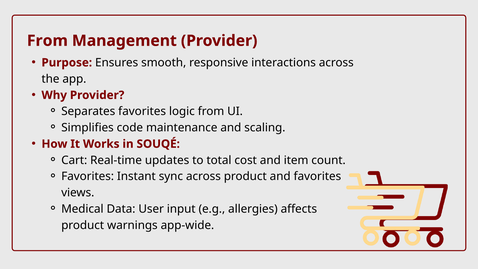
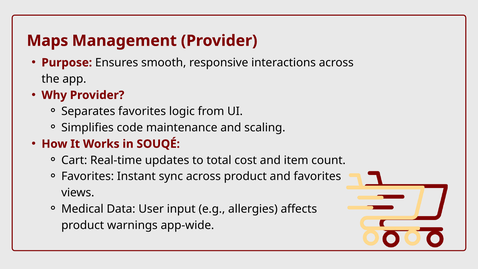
From at (47, 41): From -> Maps
